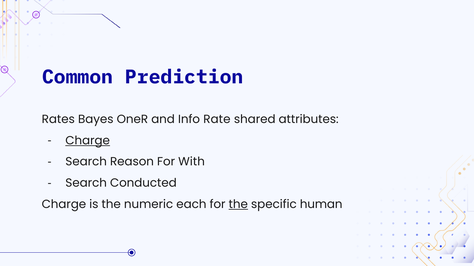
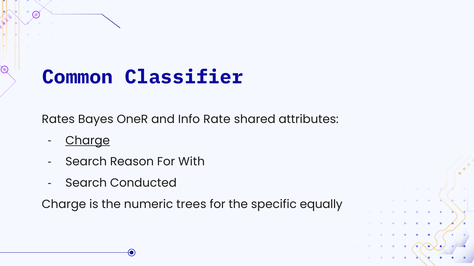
Prediction: Prediction -> Classifier
each: each -> trees
the at (238, 205) underline: present -> none
human: human -> equally
